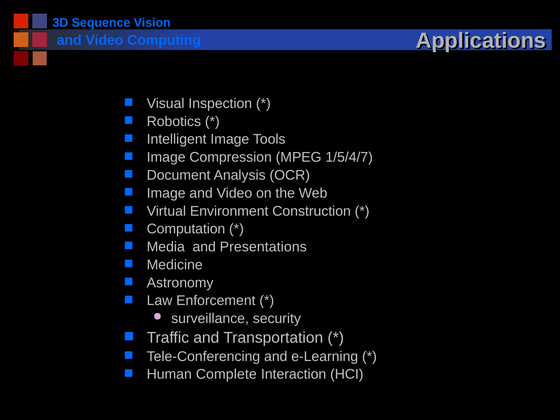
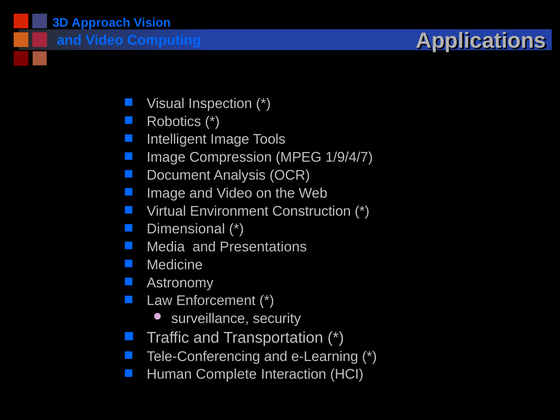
Sequence: Sequence -> Approach
1/5/4/7: 1/5/4/7 -> 1/9/4/7
Computation: Computation -> Dimensional
